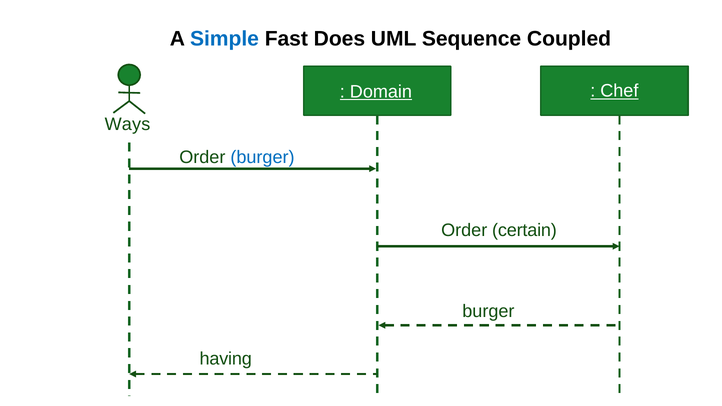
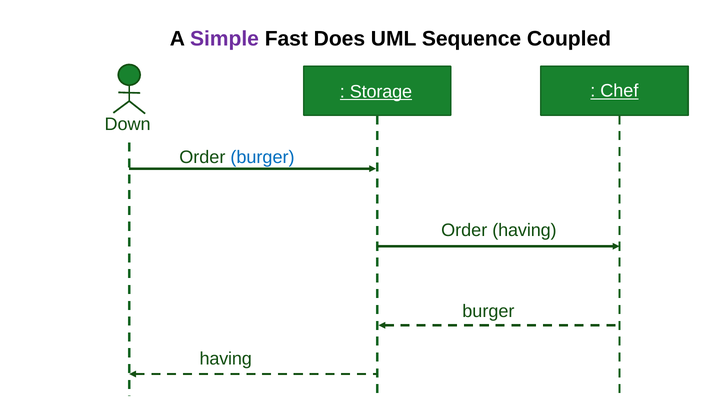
Simple colour: blue -> purple
Domain: Domain -> Storage
Ways: Ways -> Down
Order certain: certain -> having
